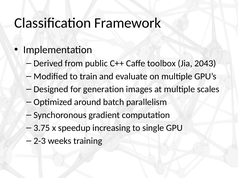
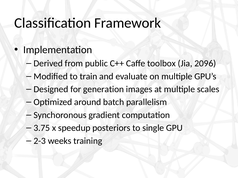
2043: 2043 -> 2096
increasing: increasing -> posteriors
